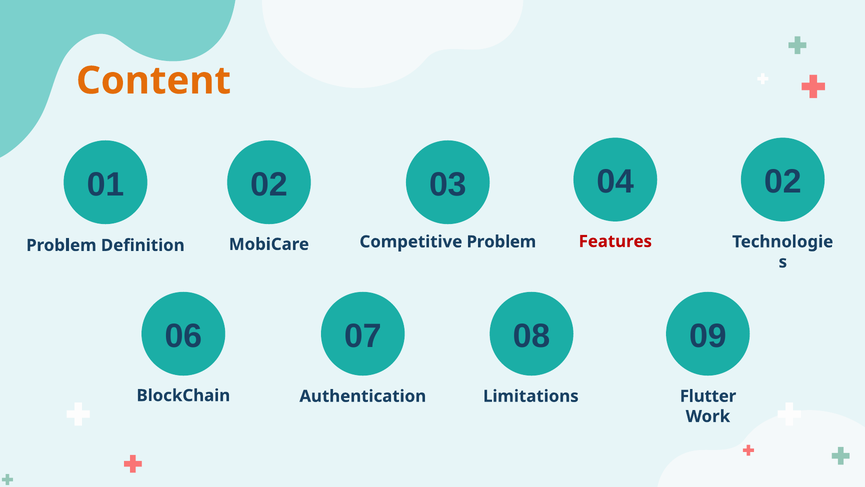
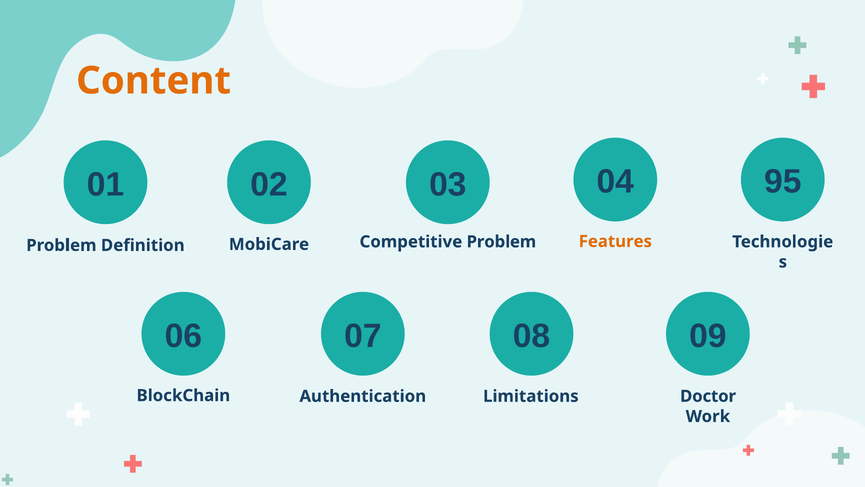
03 02: 02 -> 95
Features colour: red -> orange
Flutter: Flutter -> Doctor
